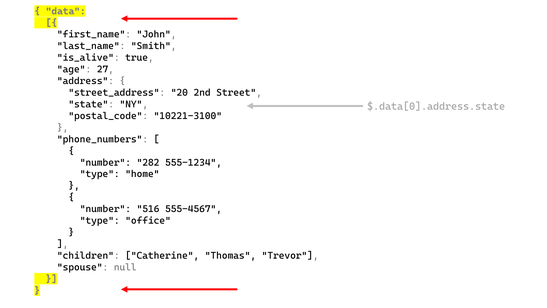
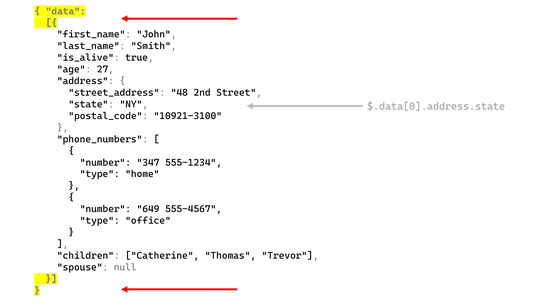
20: 20 -> 48
10221-3100: 10221-3100 -> 10921-3100
282: 282 -> 347
516: 516 -> 649
